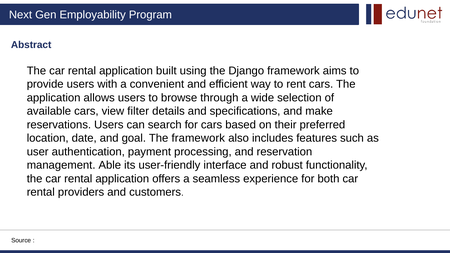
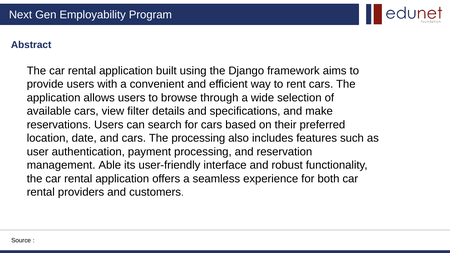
and goal: goal -> cars
The framework: framework -> processing
